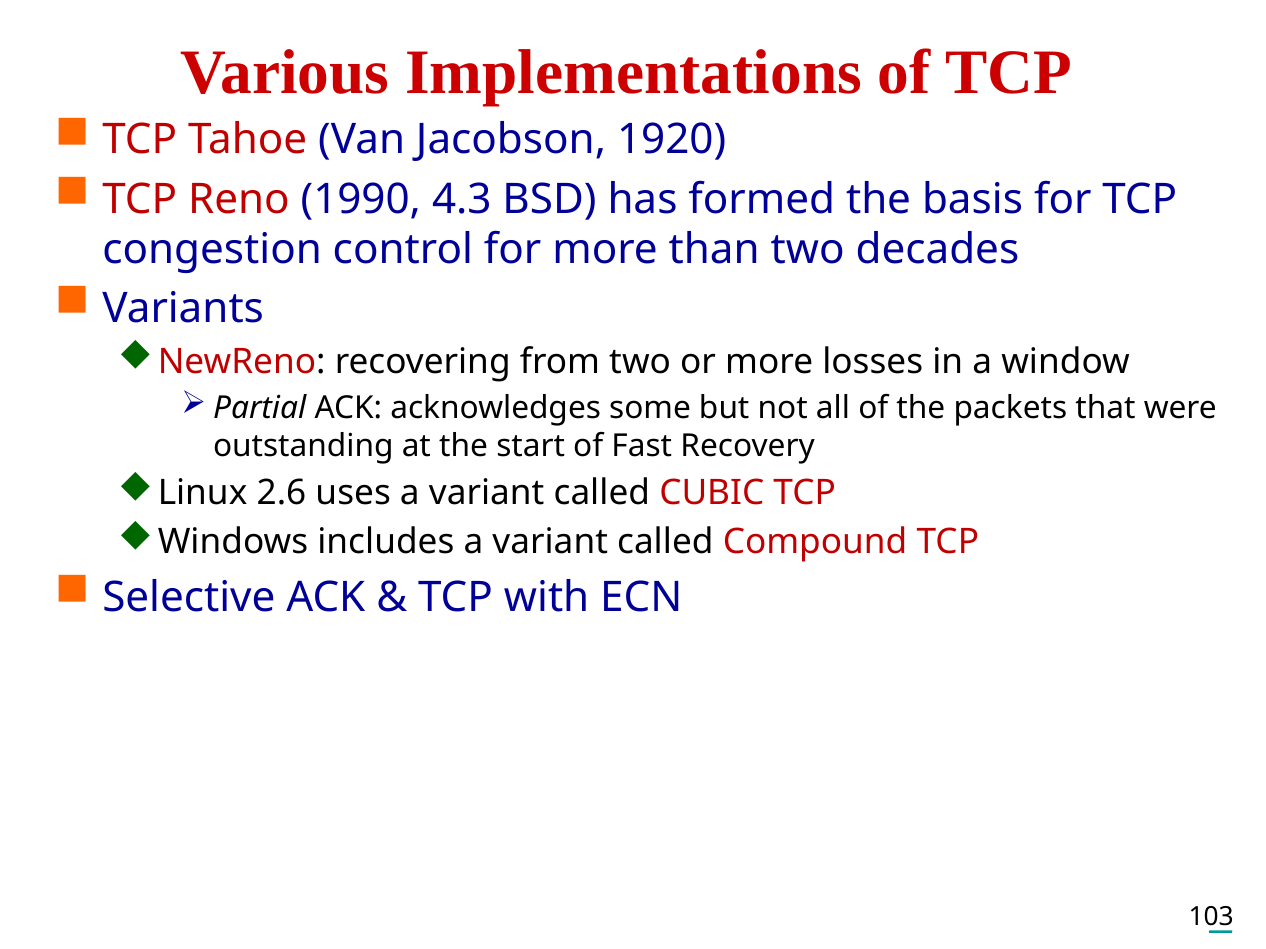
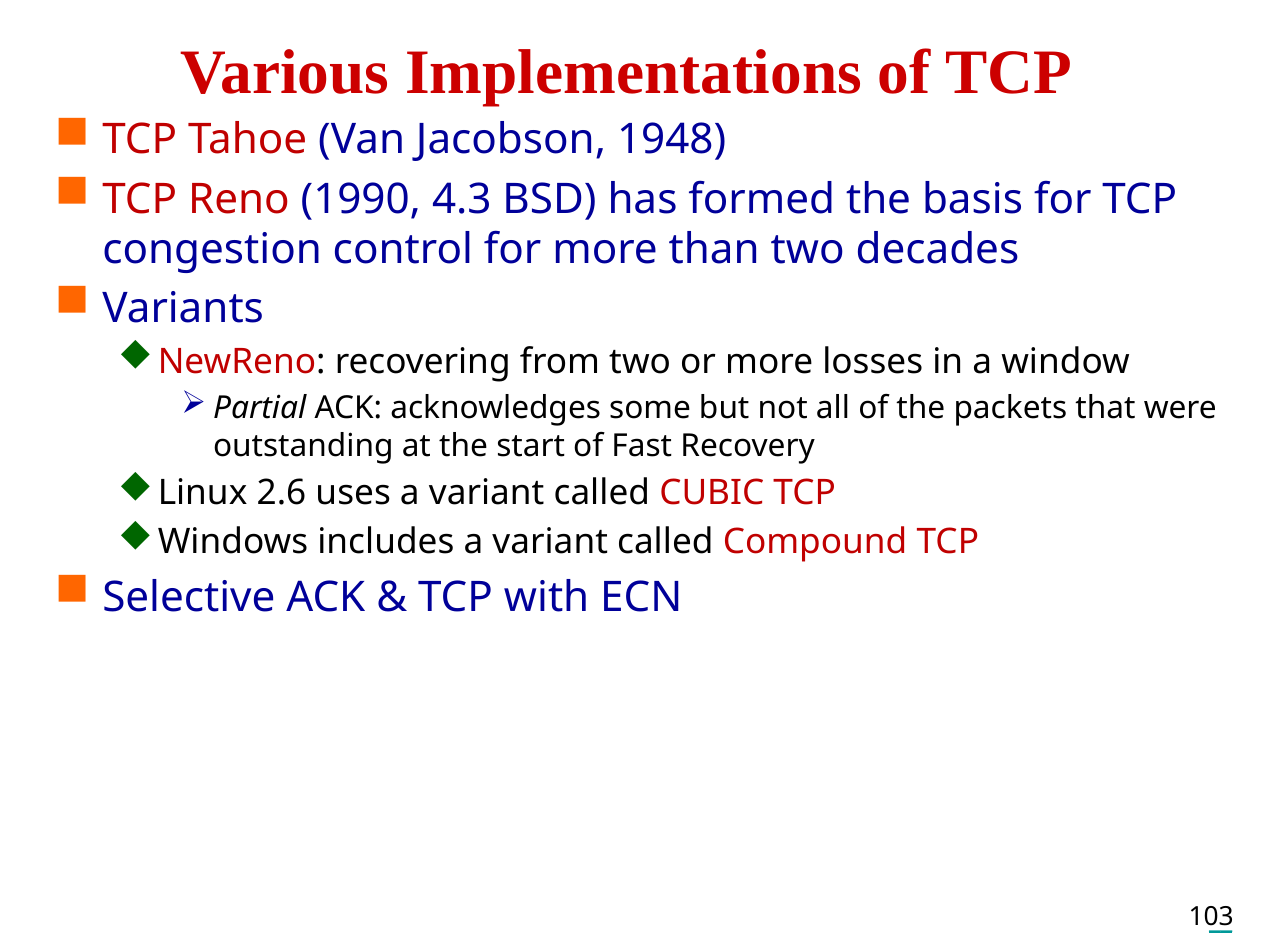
1920: 1920 -> 1948
